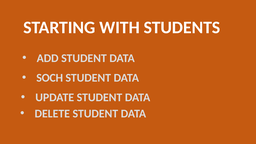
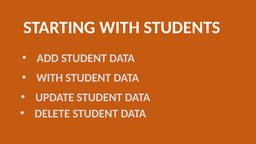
SOCH at (50, 78): SOCH -> WITH
